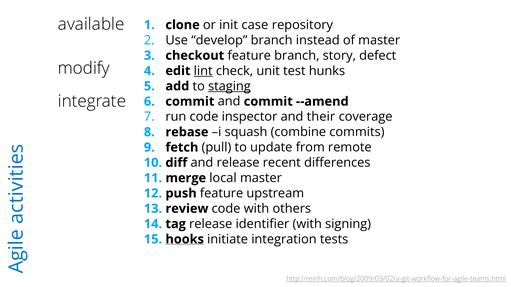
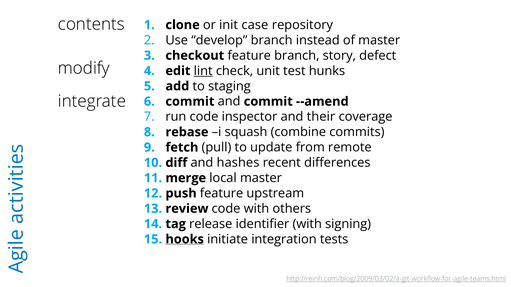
available: available -> contents
staging underline: present -> none
and release: release -> hashes
